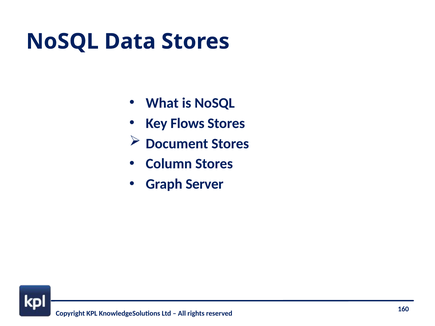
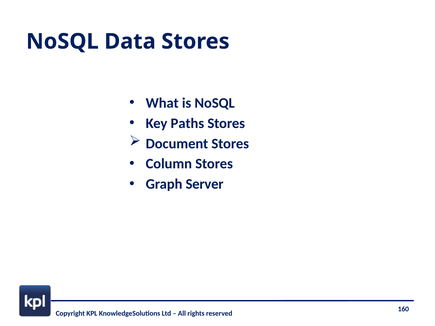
Flows: Flows -> Paths
